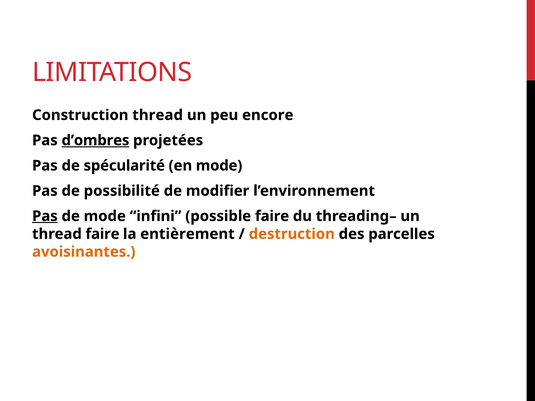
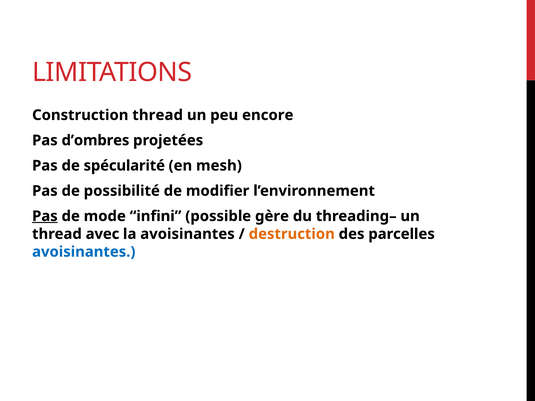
d’ombres underline: present -> none
en mode: mode -> mesh
possible faire: faire -> gère
thread faire: faire -> avec
la entièrement: entièrement -> avoisinantes
avoisinantes at (84, 252) colour: orange -> blue
